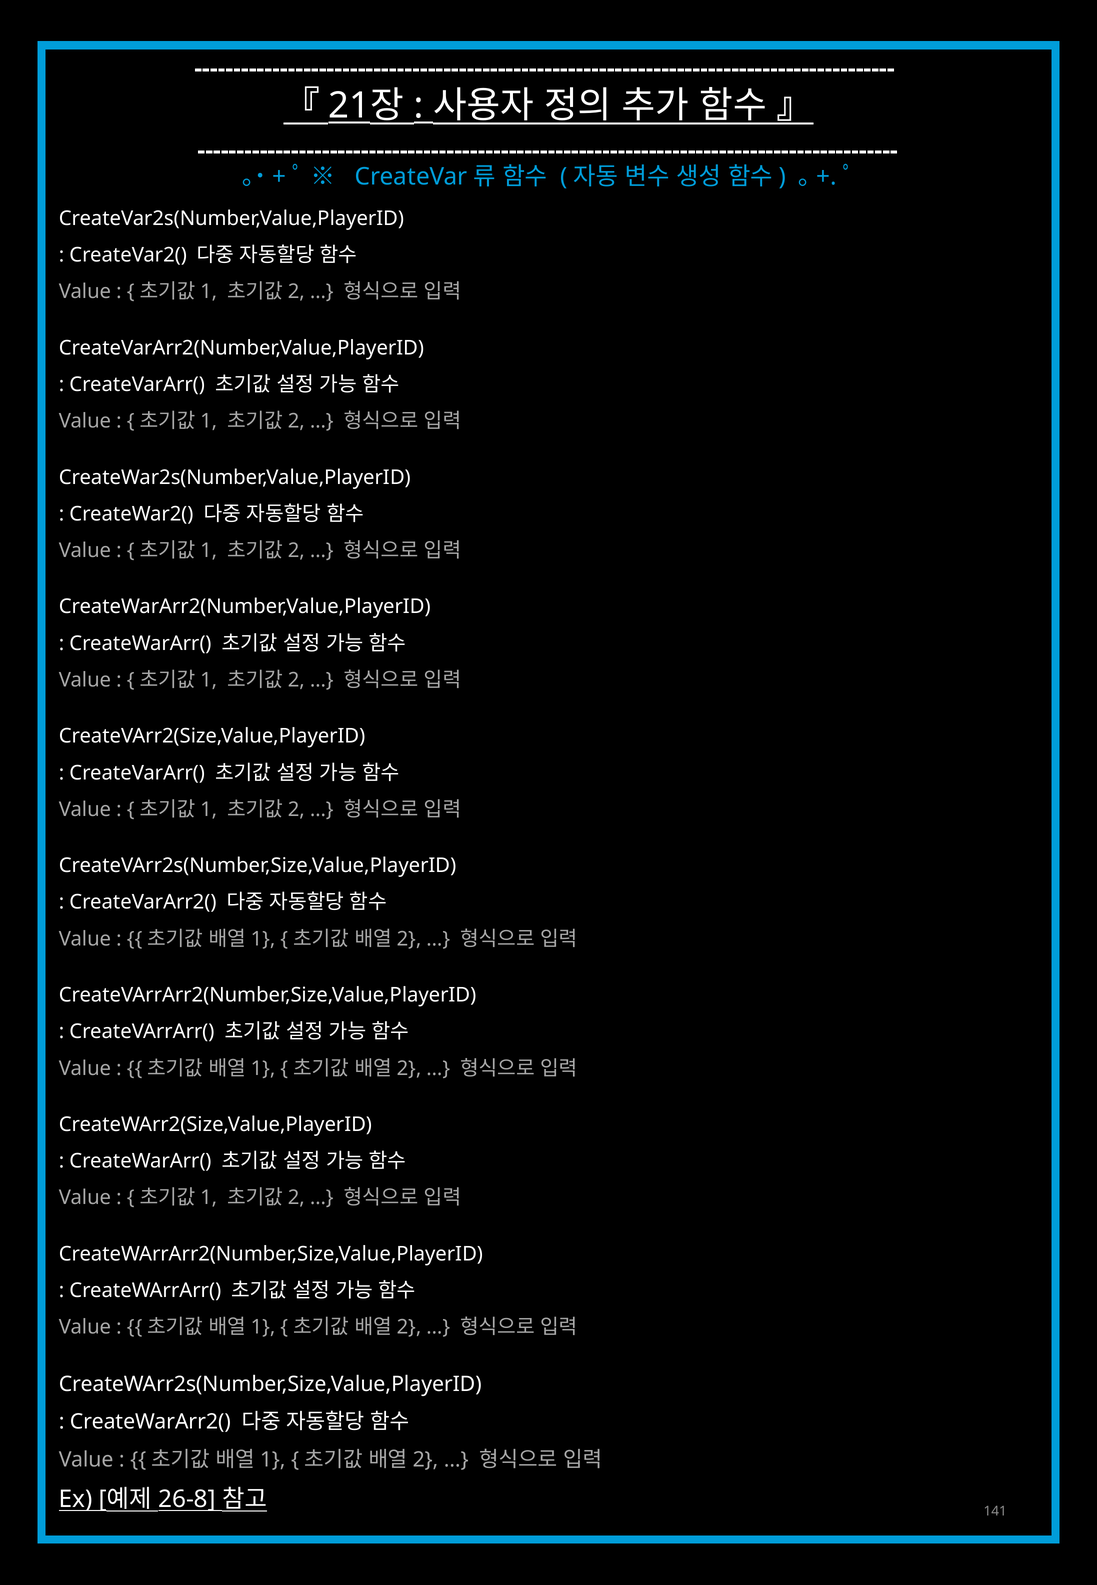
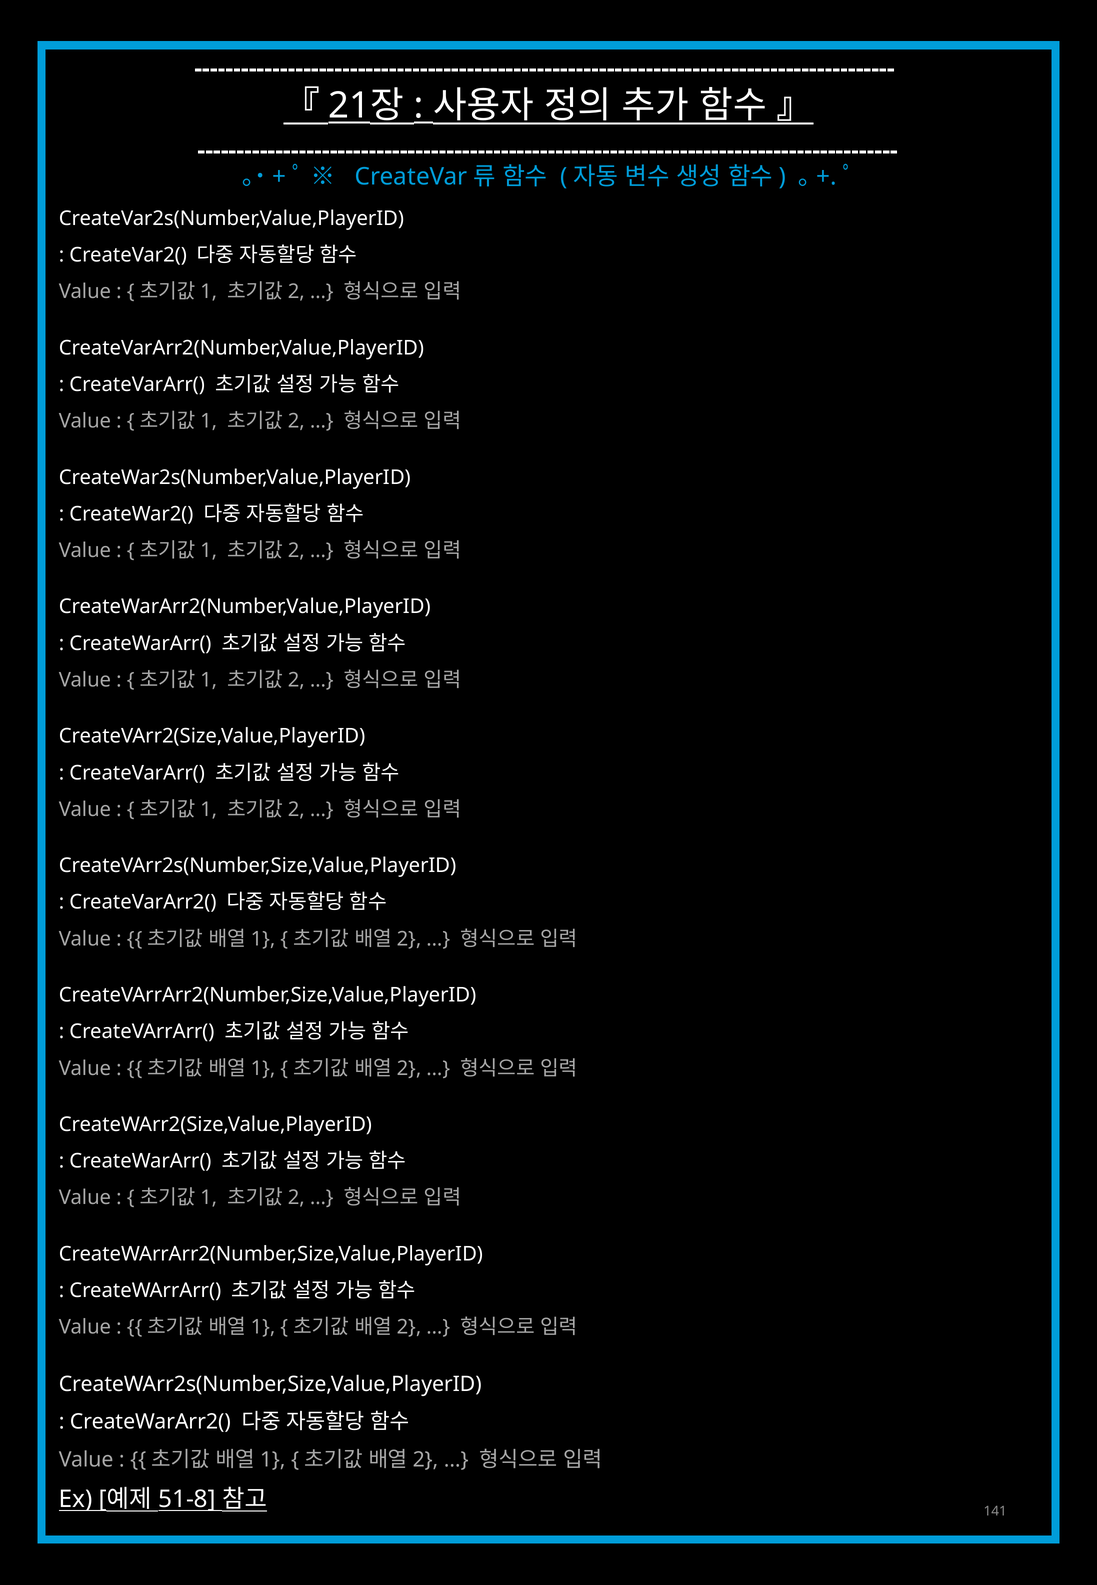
26-8: 26-8 -> 51-8
